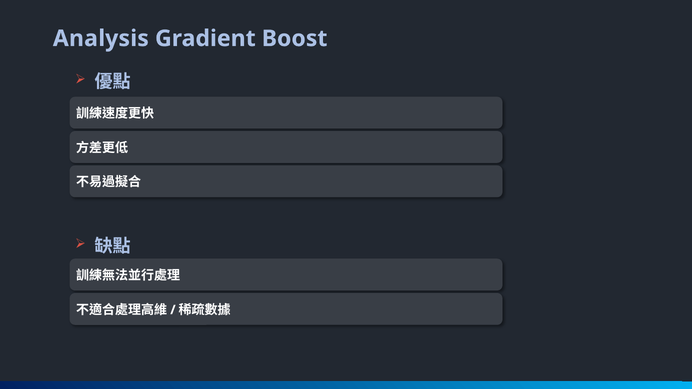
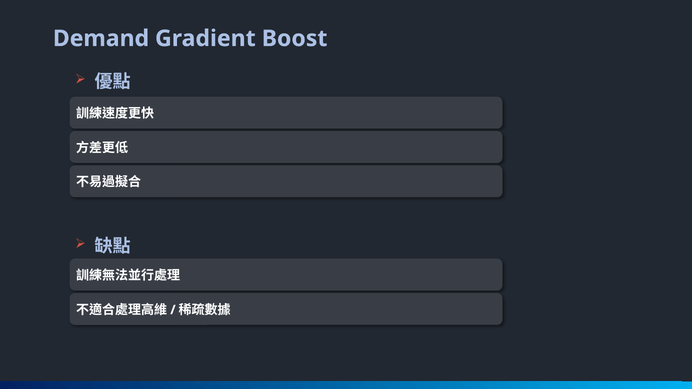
Analysis: Analysis -> Demand
